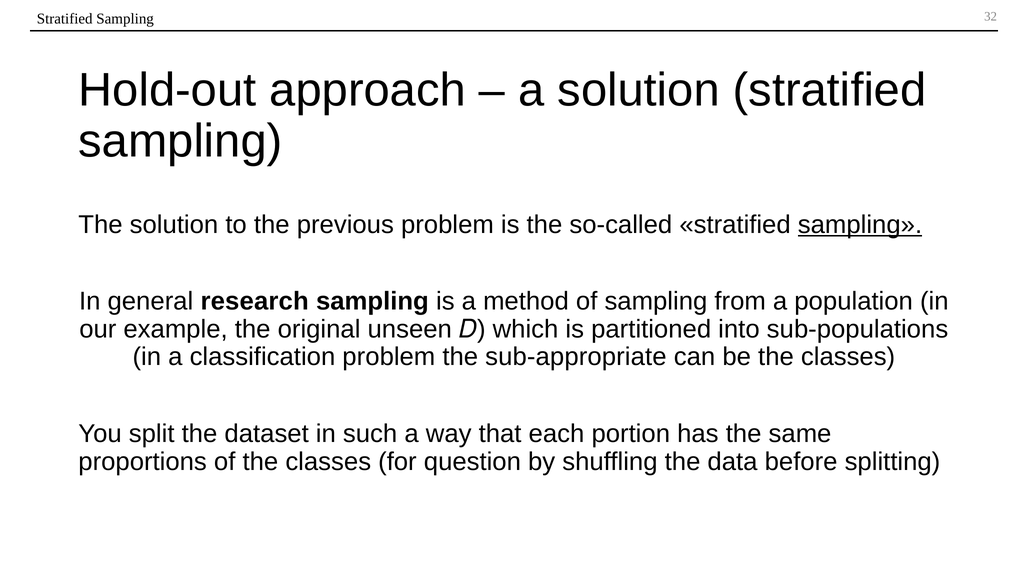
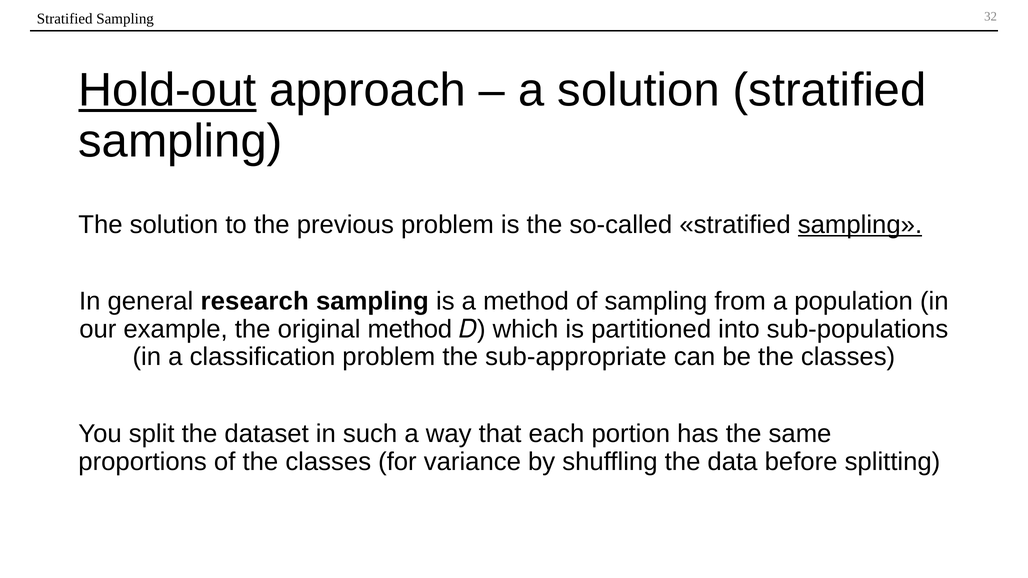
Hold-out underline: none -> present
original unseen: unseen -> method
question: question -> variance
